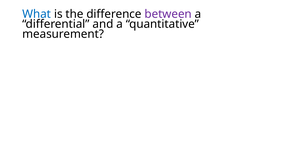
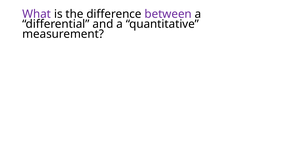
What colour: blue -> purple
